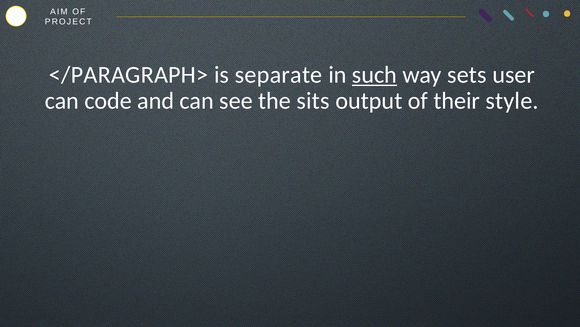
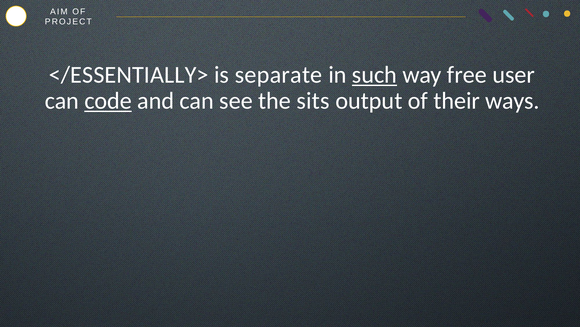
</PARAGRAPH>: </PARAGRAPH> -> </ESSENTIALLY>
sets: sets -> free
code underline: none -> present
style: style -> ways
